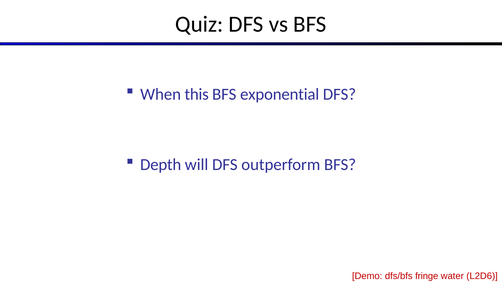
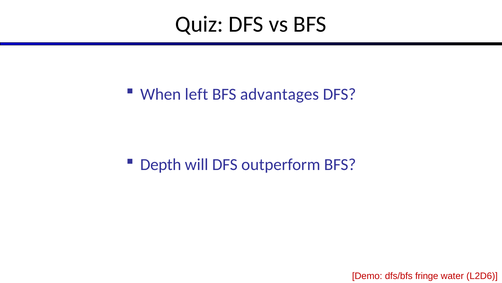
this: this -> left
exponential: exponential -> advantages
